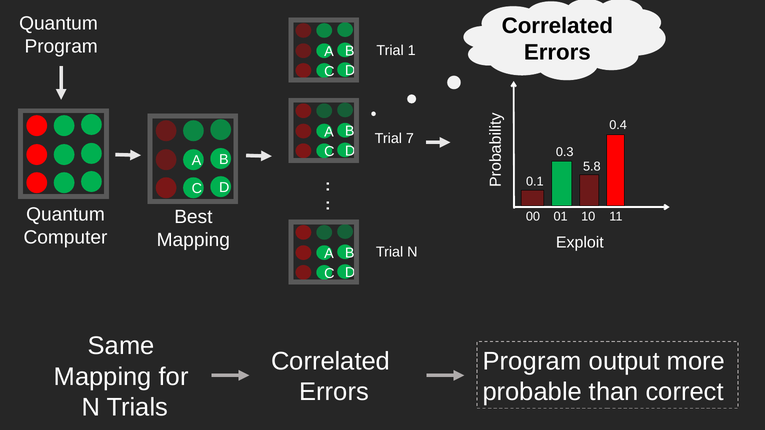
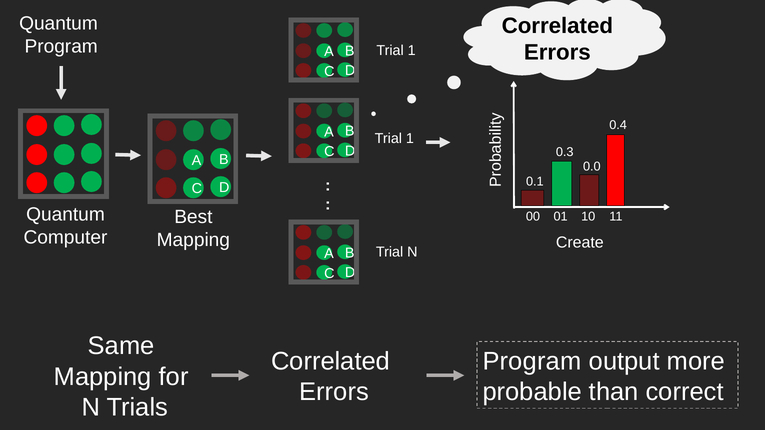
7 at (410, 139): 7 -> 1
5.8: 5.8 -> 0.0
Exploit: Exploit -> Create
